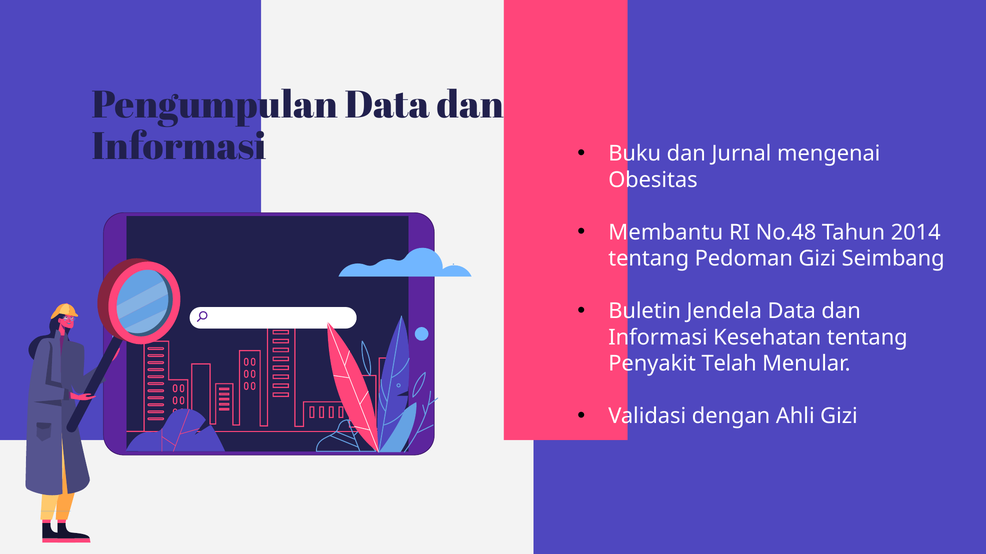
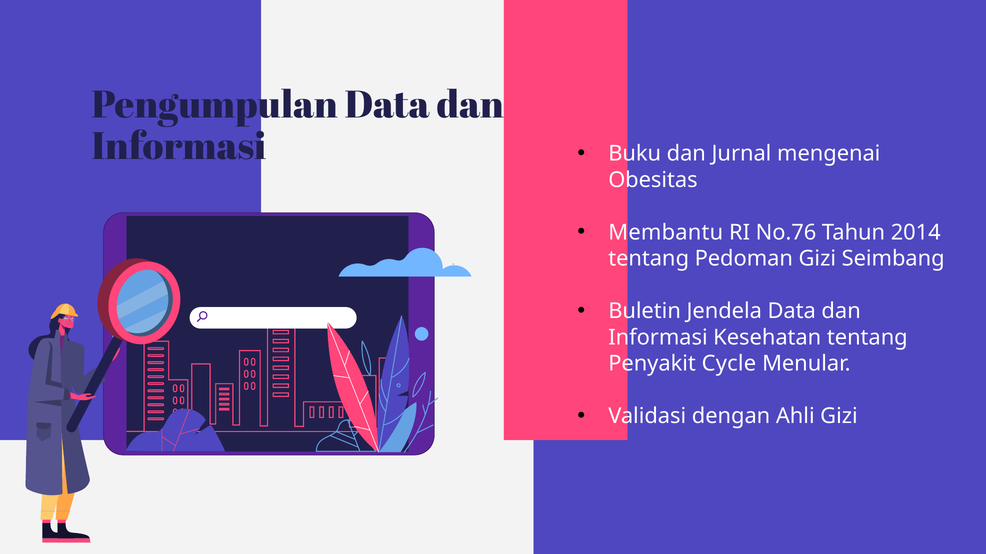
No.48: No.48 -> No.76
Telah: Telah -> Cycle
